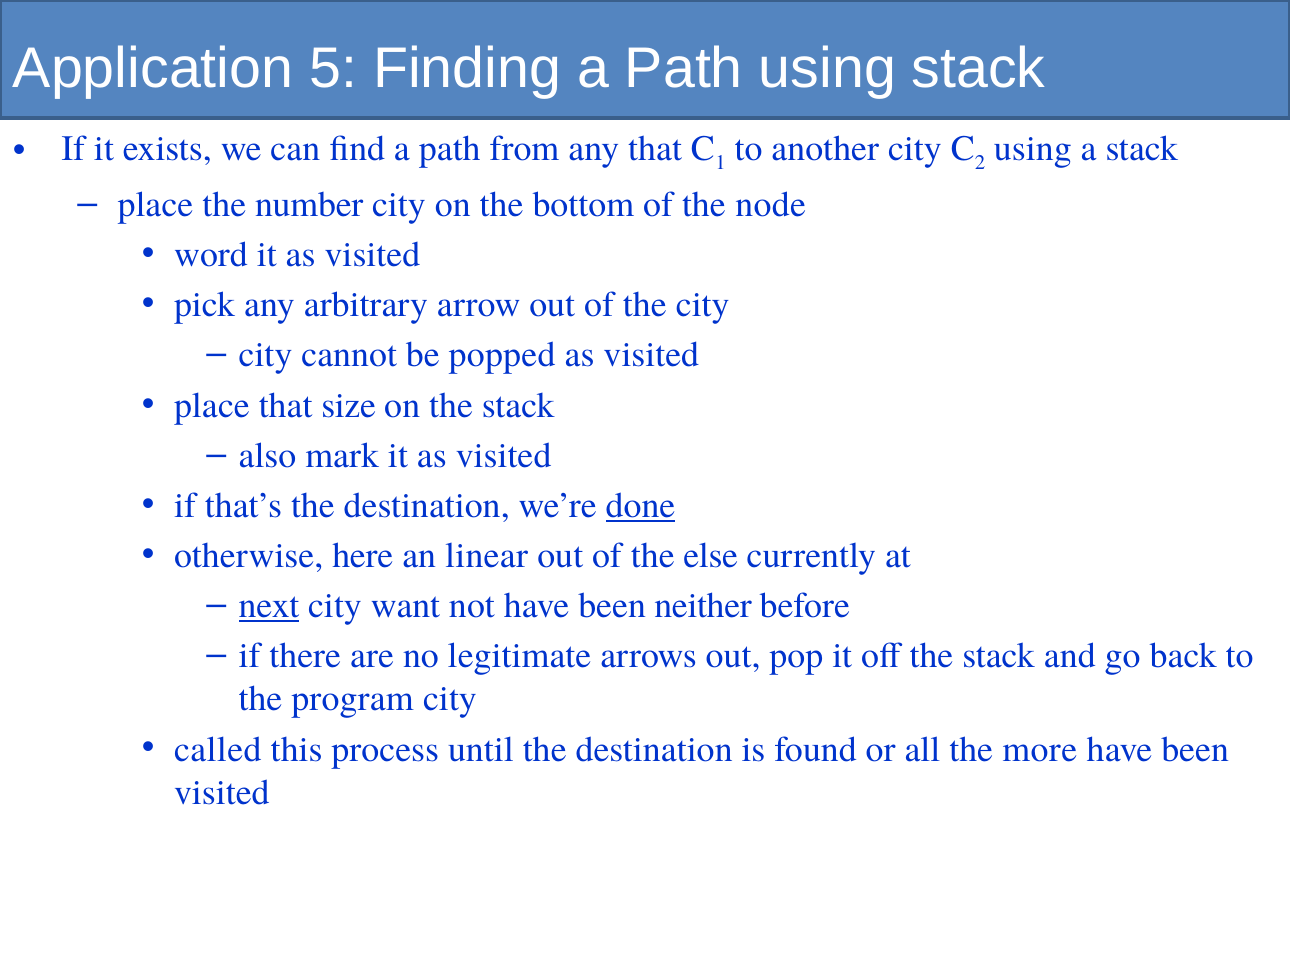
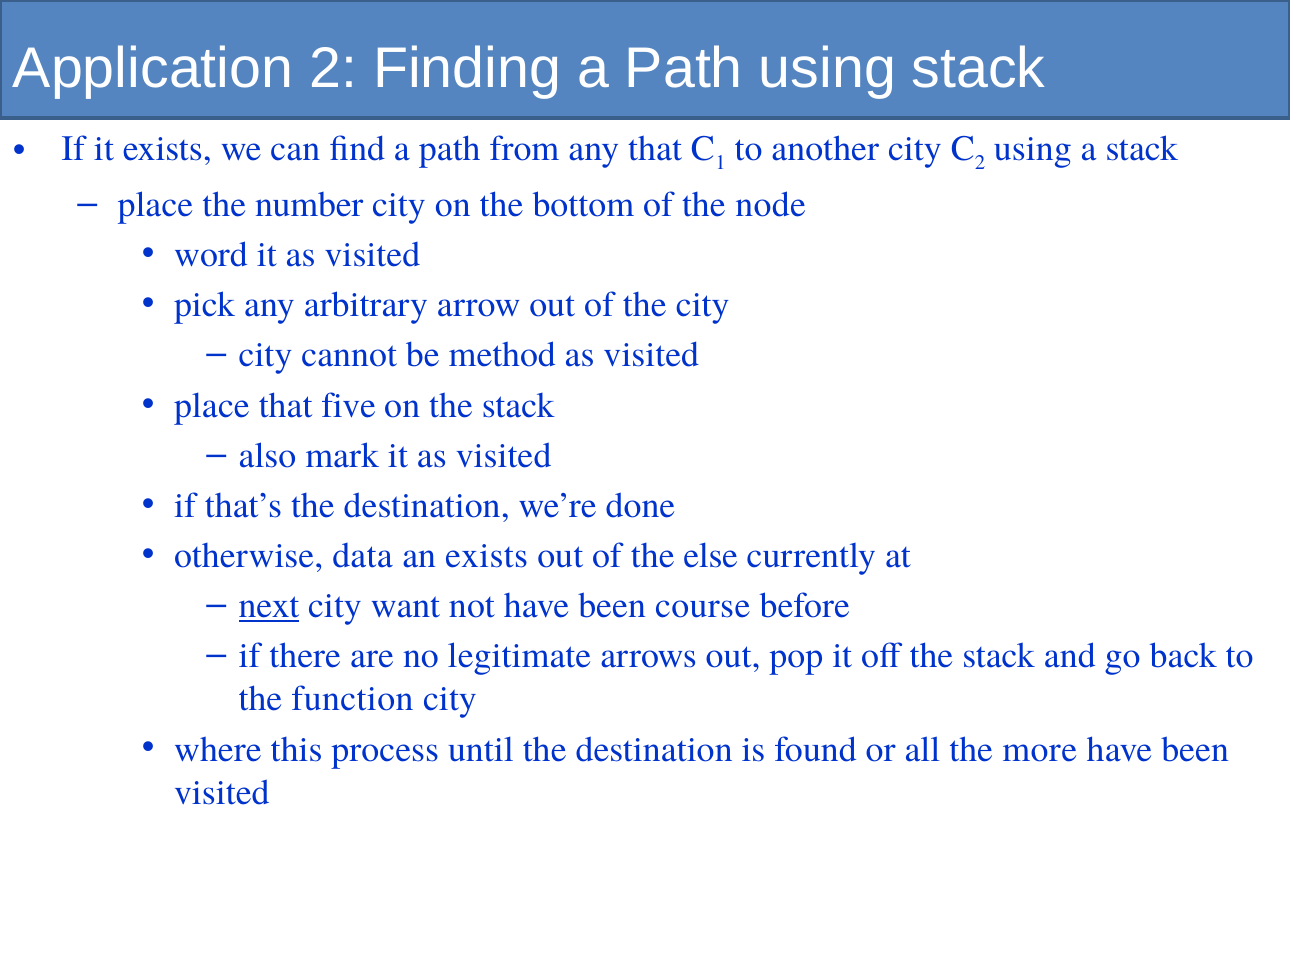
Application 5: 5 -> 2
popped: popped -> method
size: size -> five
done underline: present -> none
here: here -> data
an linear: linear -> exists
neither: neither -> course
program: program -> function
called: called -> where
